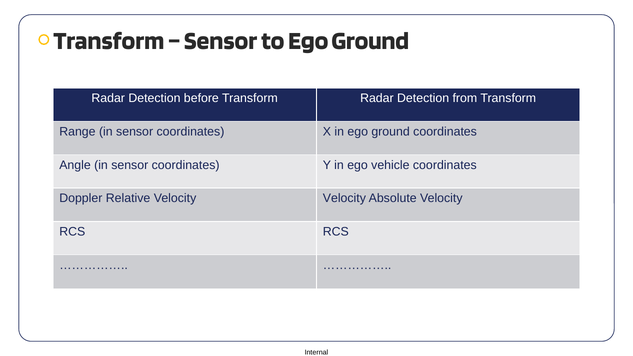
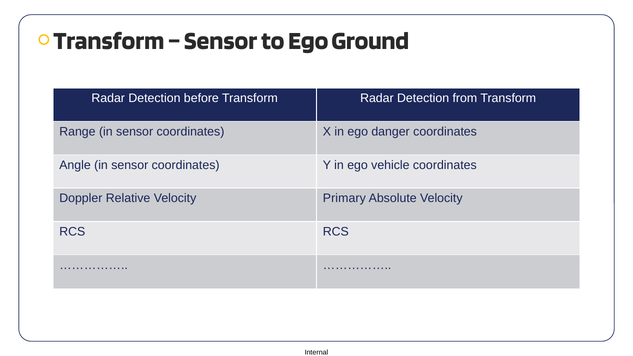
in ego ground: ground -> danger
Velocity Velocity: Velocity -> Primary
